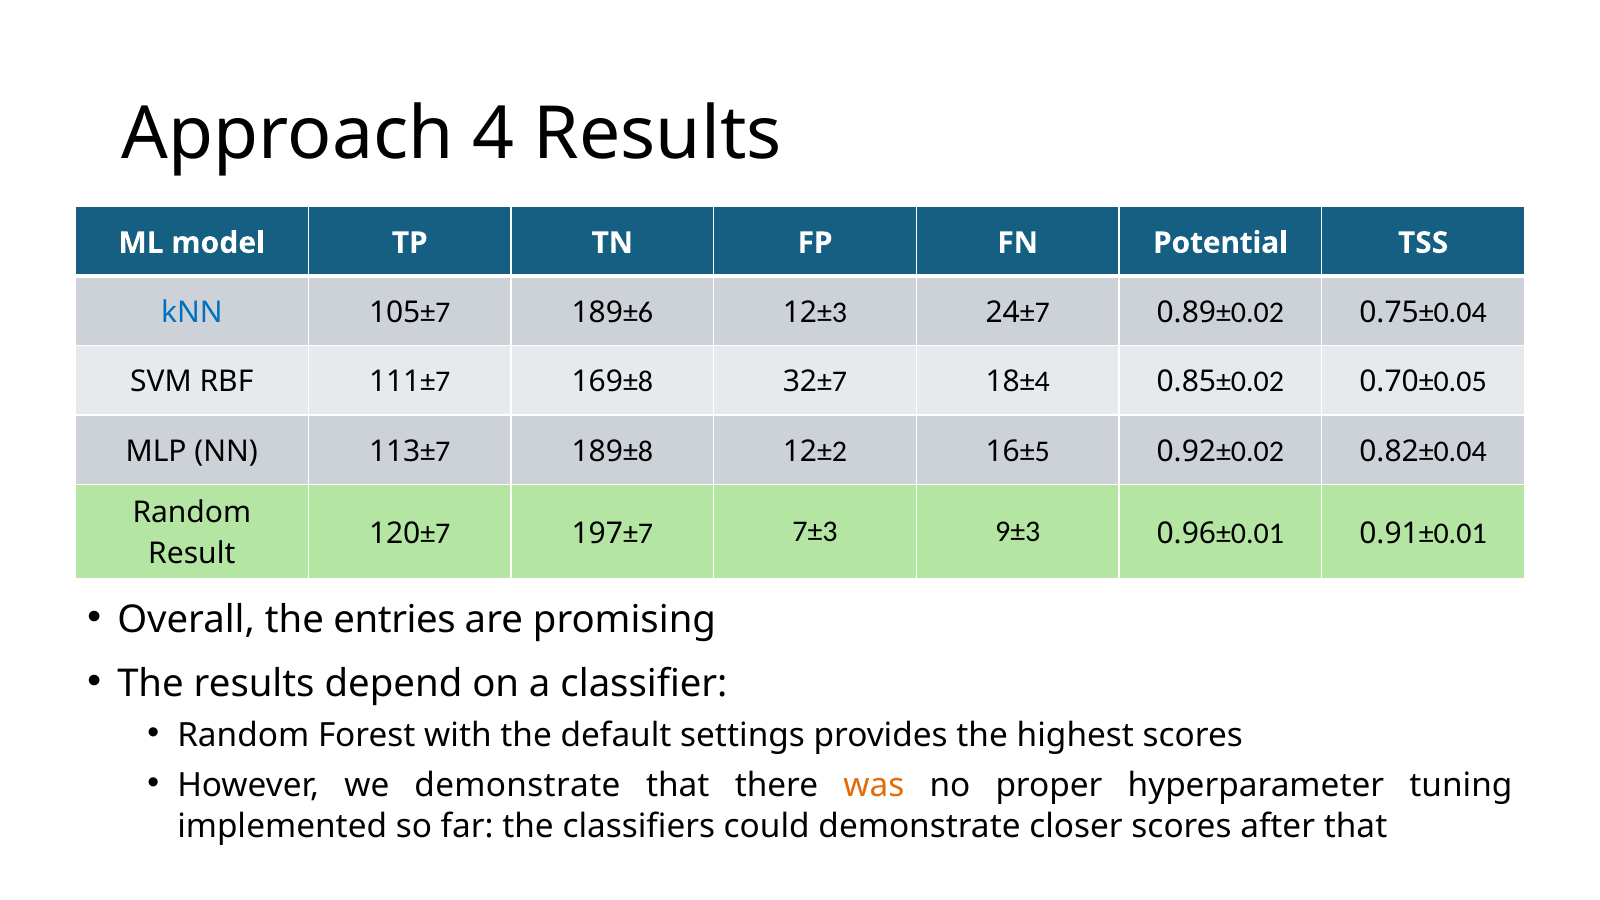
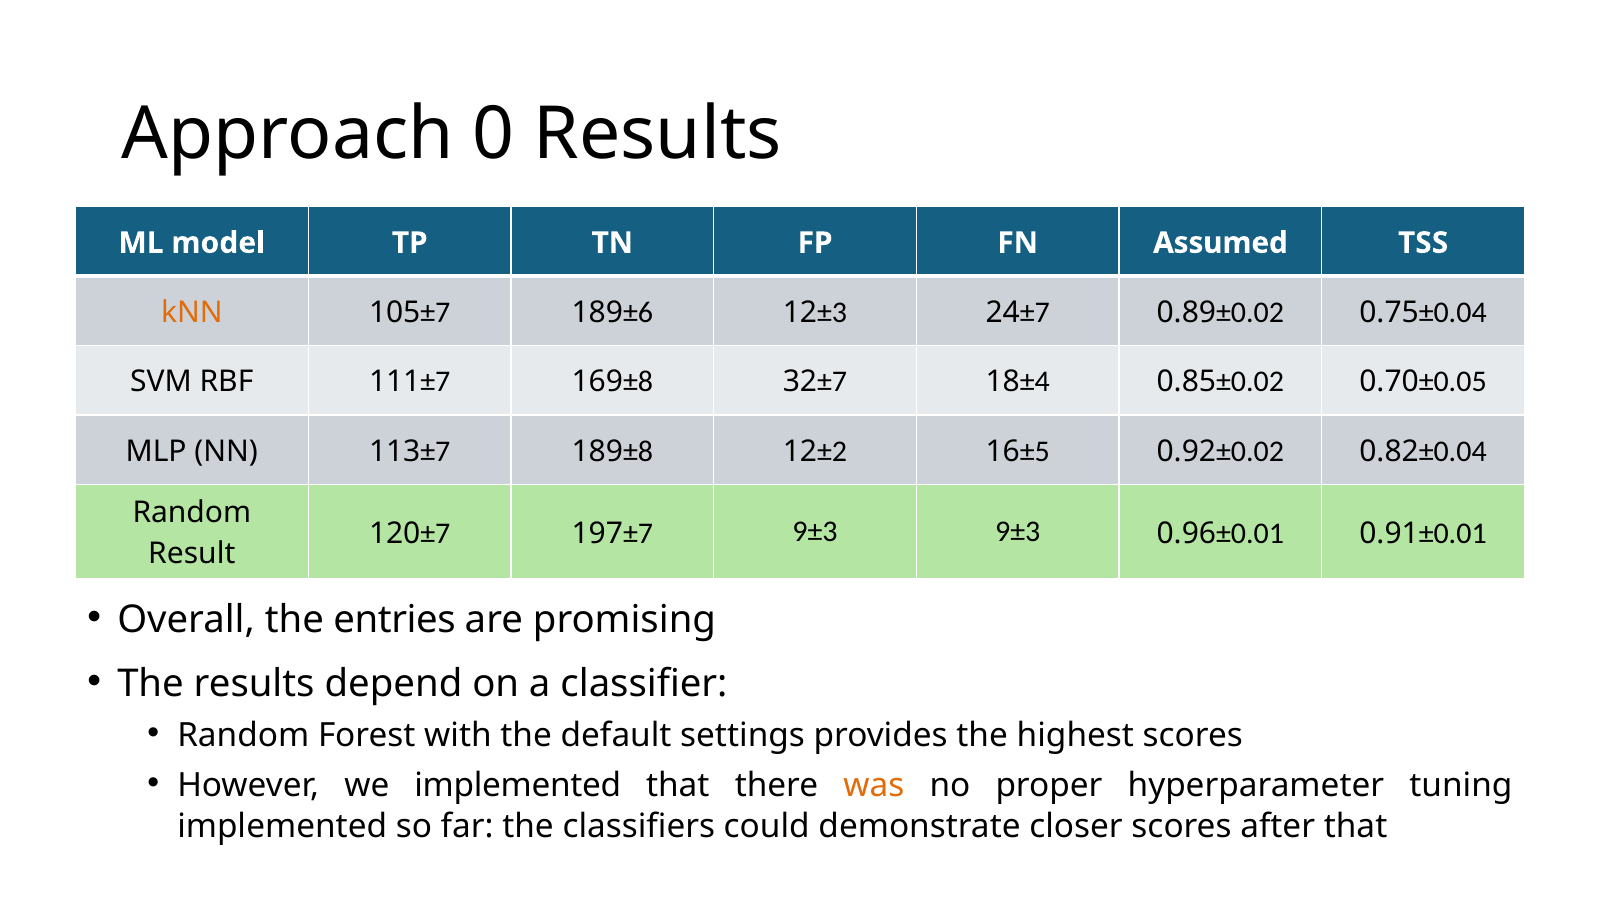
4: 4 -> 0
Potential: Potential -> Assumed
kNN colour: blue -> orange
7±3 at (815, 532): 7±3 -> 9±3
we demonstrate: demonstrate -> implemented
